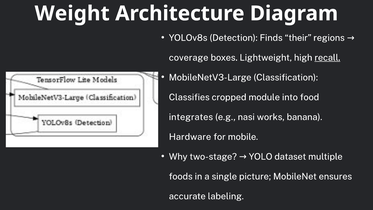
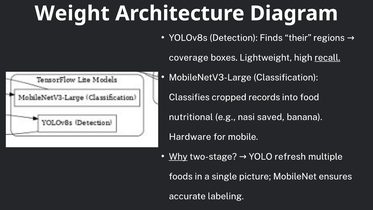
module: module -> records
integrates: integrates -> nutritional
works: works -> saved
Why underline: none -> present
dataset: dataset -> refresh
